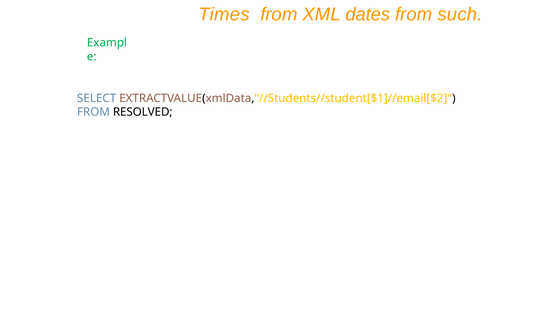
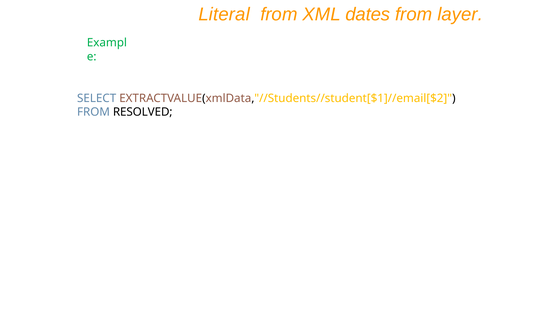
Times: Times -> Literal
such: such -> layer
